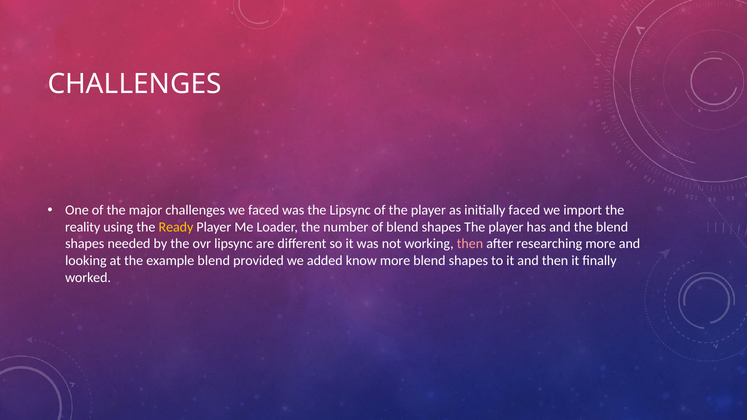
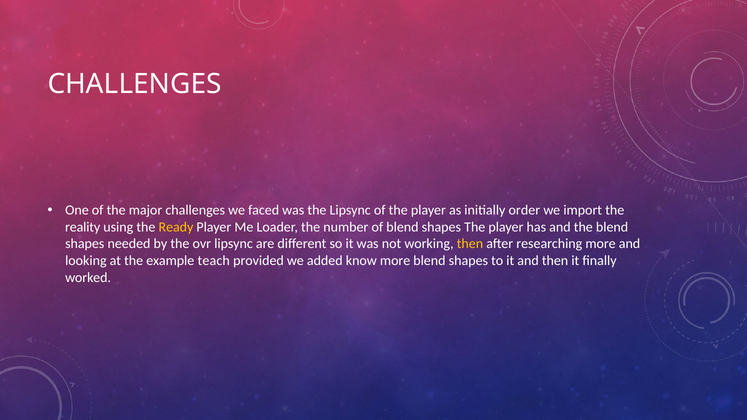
initially faced: faced -> order
then at (470, 244) colour: pink -> yellow
example blend: blend -> teach
